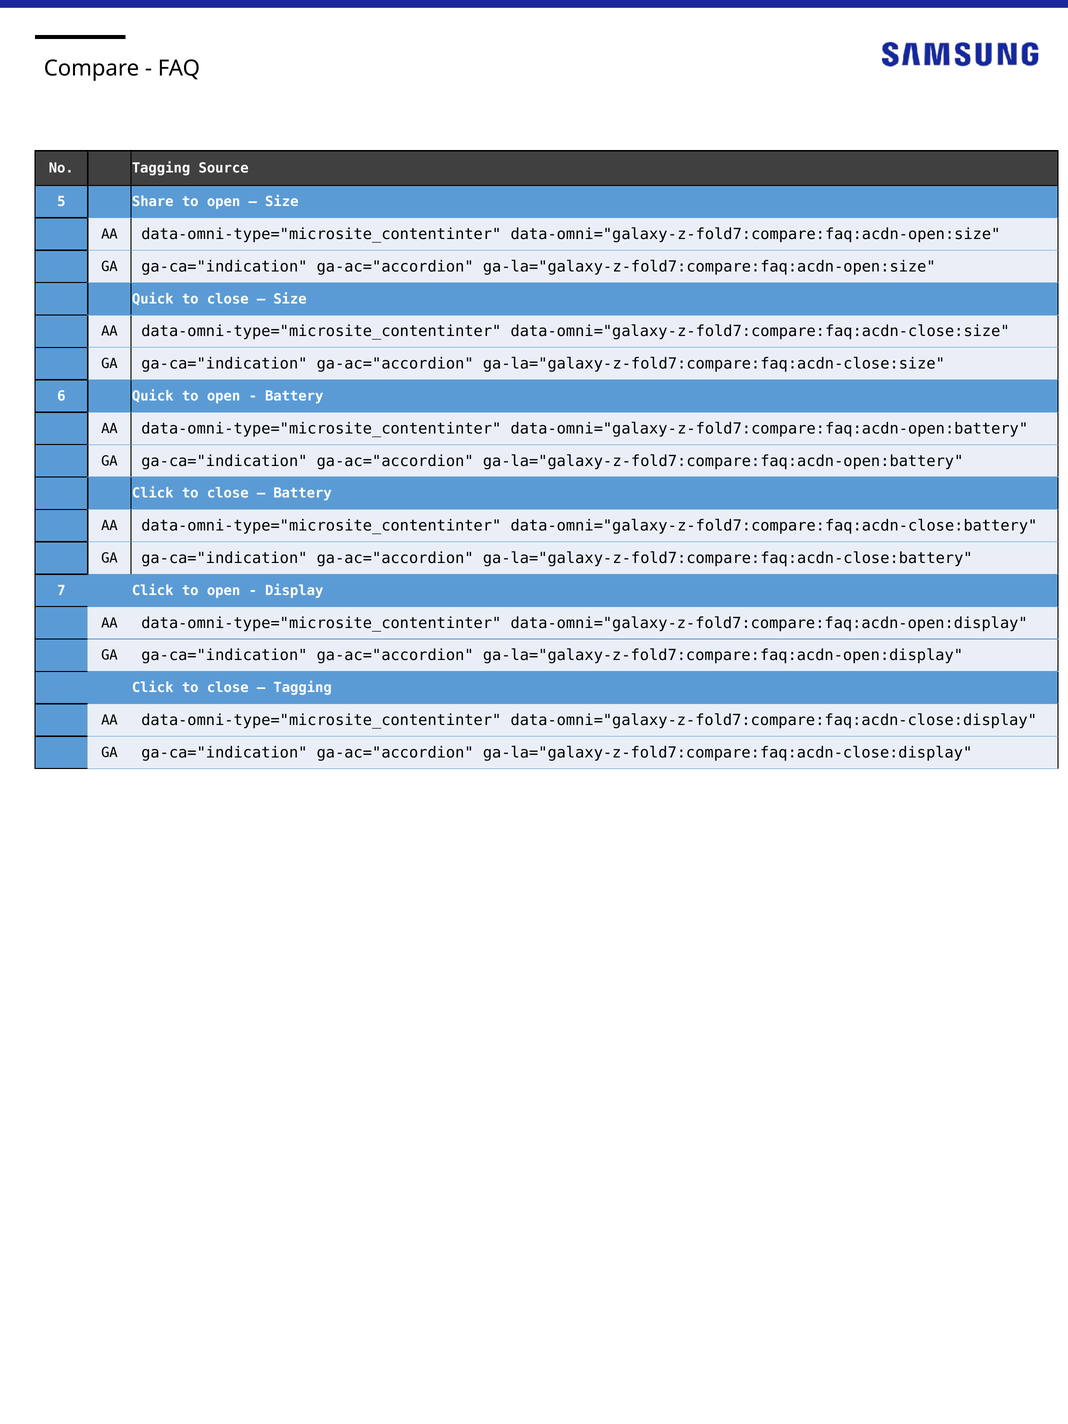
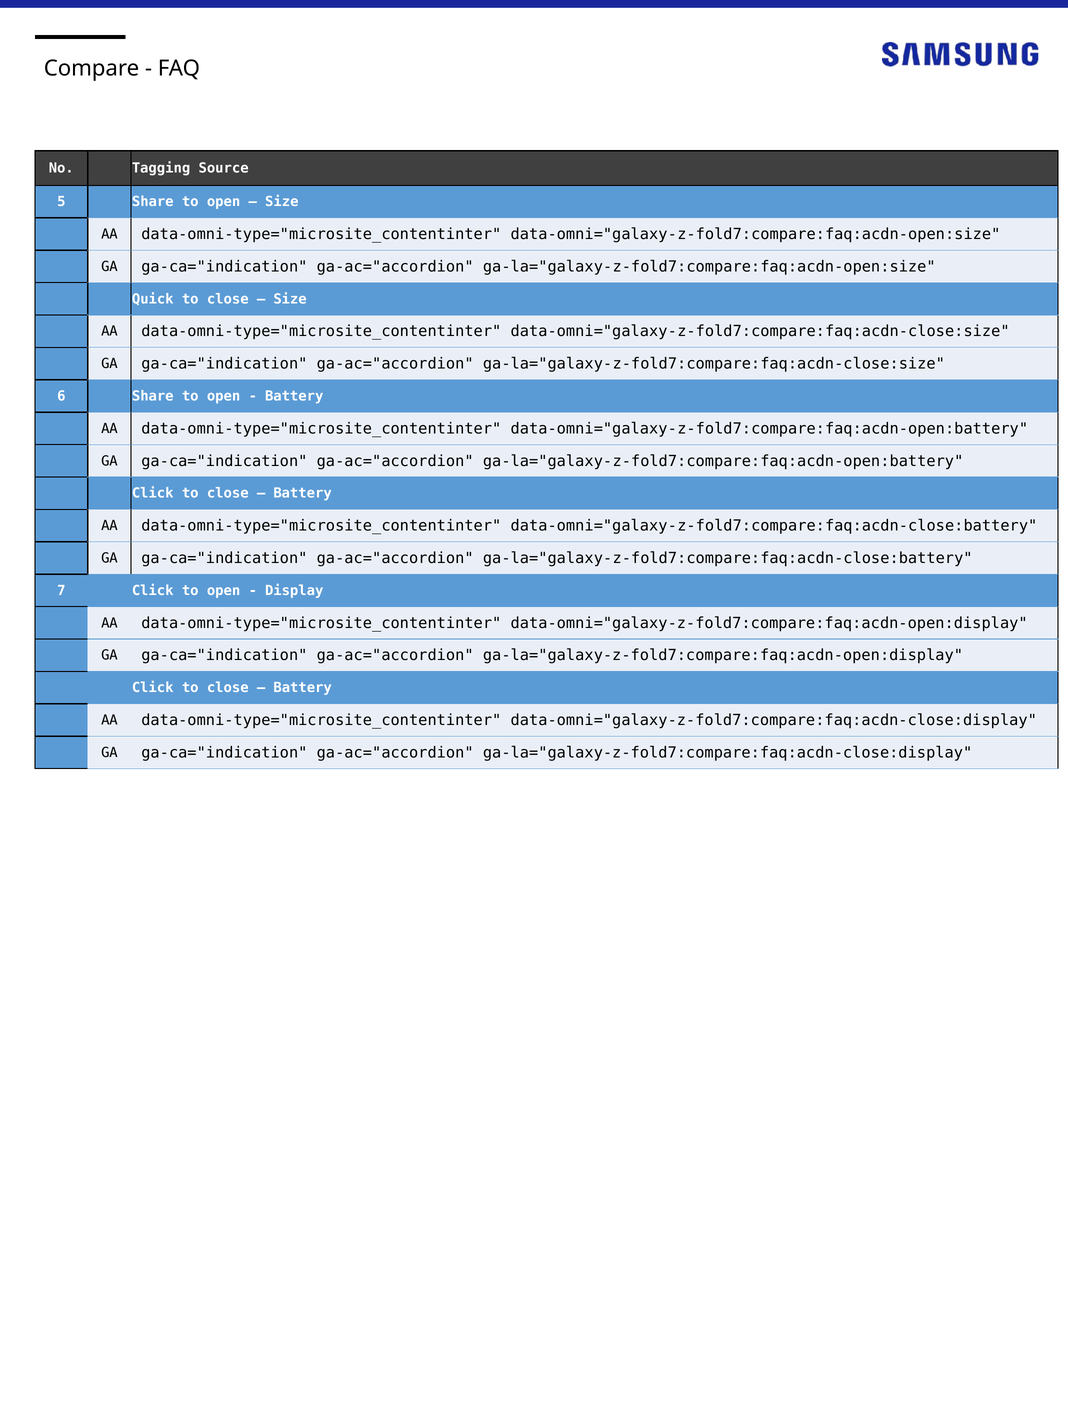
6 Quick: Quick -> Share
Tagging at (303, 688): Tagging -> Battery
